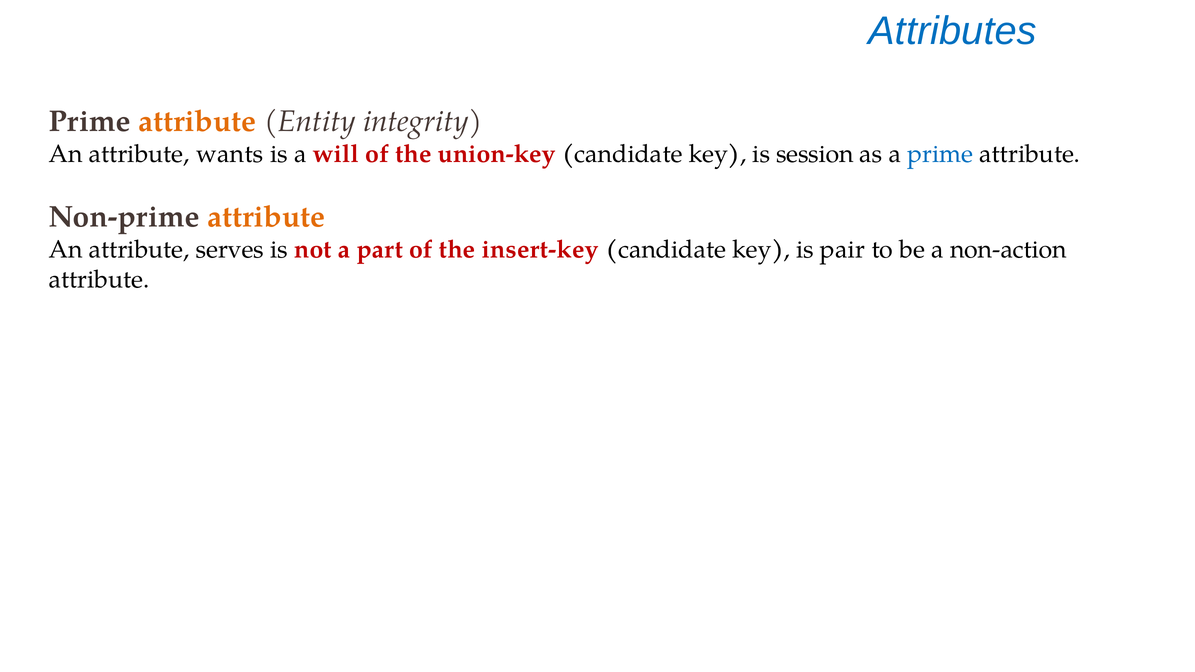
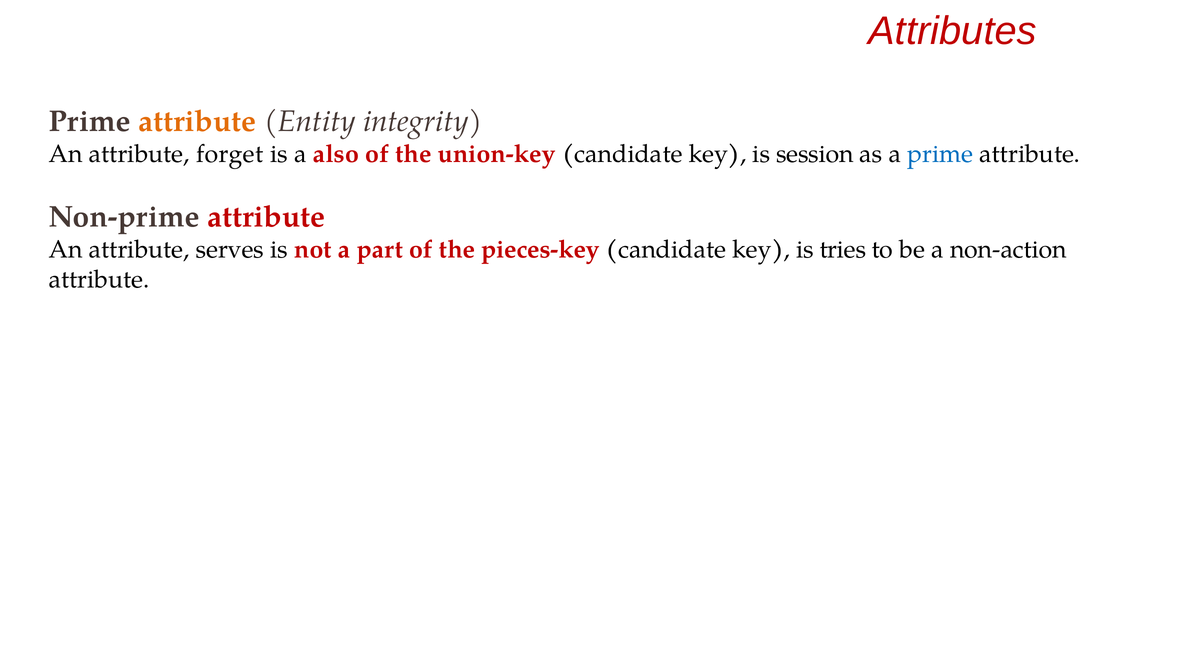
Attributes colour: blue -> red
wants: wants -> forget
will: will -> also
attribute at (266, 217) colour: orange -> red
insert-key: insert-key -> pieces-key
pair: pair -> tries
